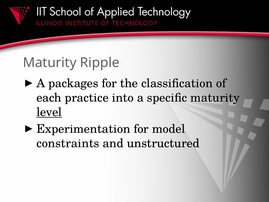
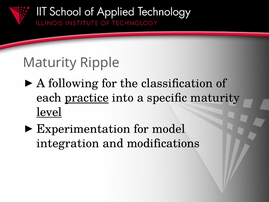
packages: packages -> following
practice underline: none -> present
constraints: constraints -> integration
unstructured: unstructured -> modifications
